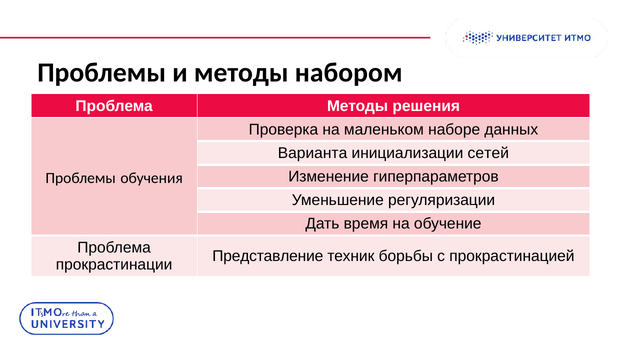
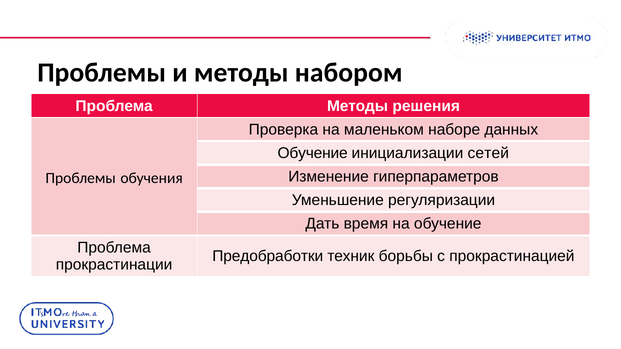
Варианта at (313, 153): Варианта -> Обучение
Представление: Представление -> Предобработки
